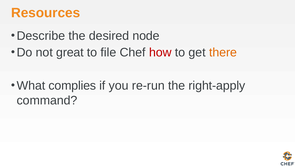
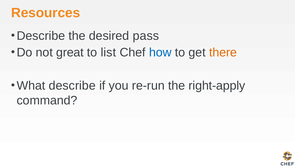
node: node -> pass
file: file -> list
how colour: red -> blue
What complies: complies -> describe
